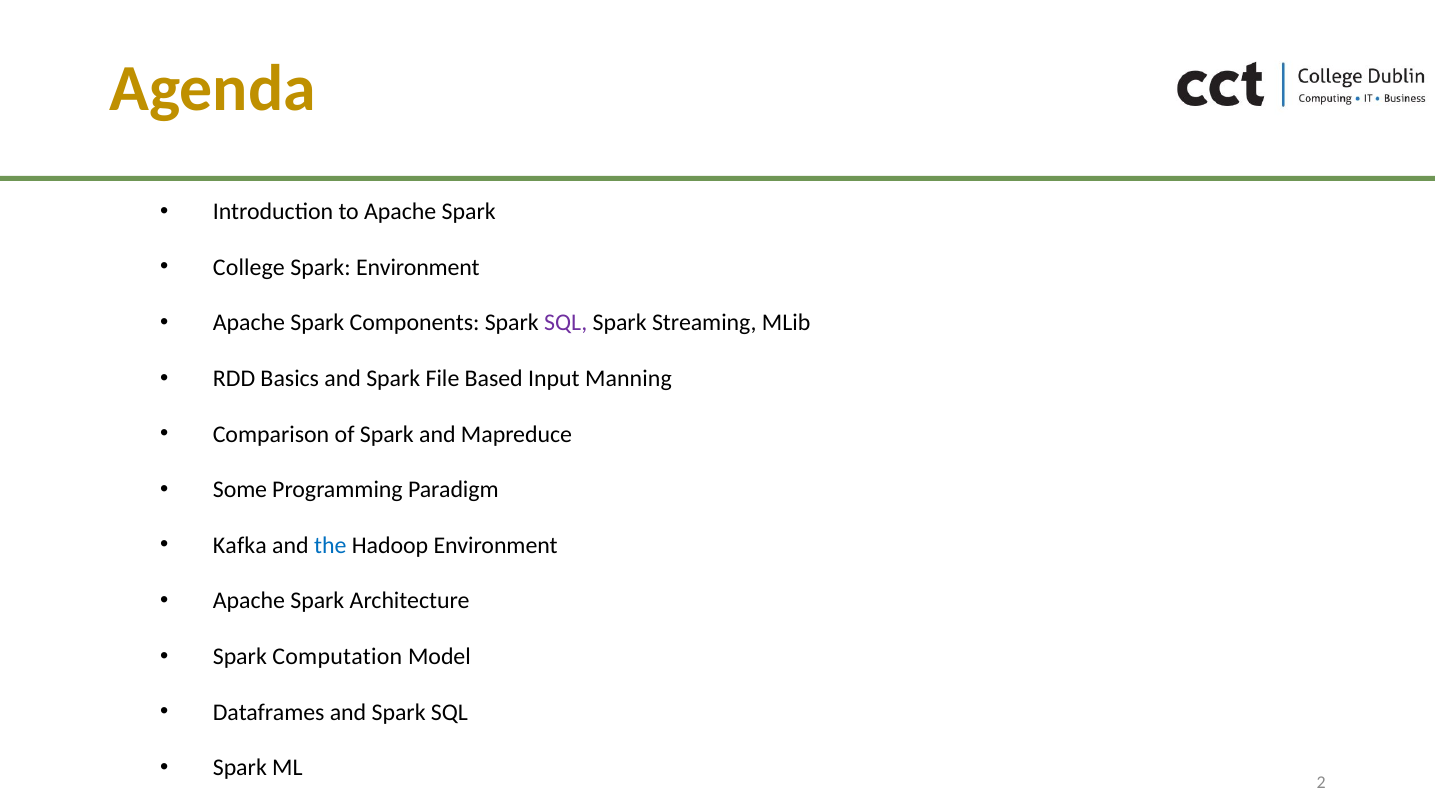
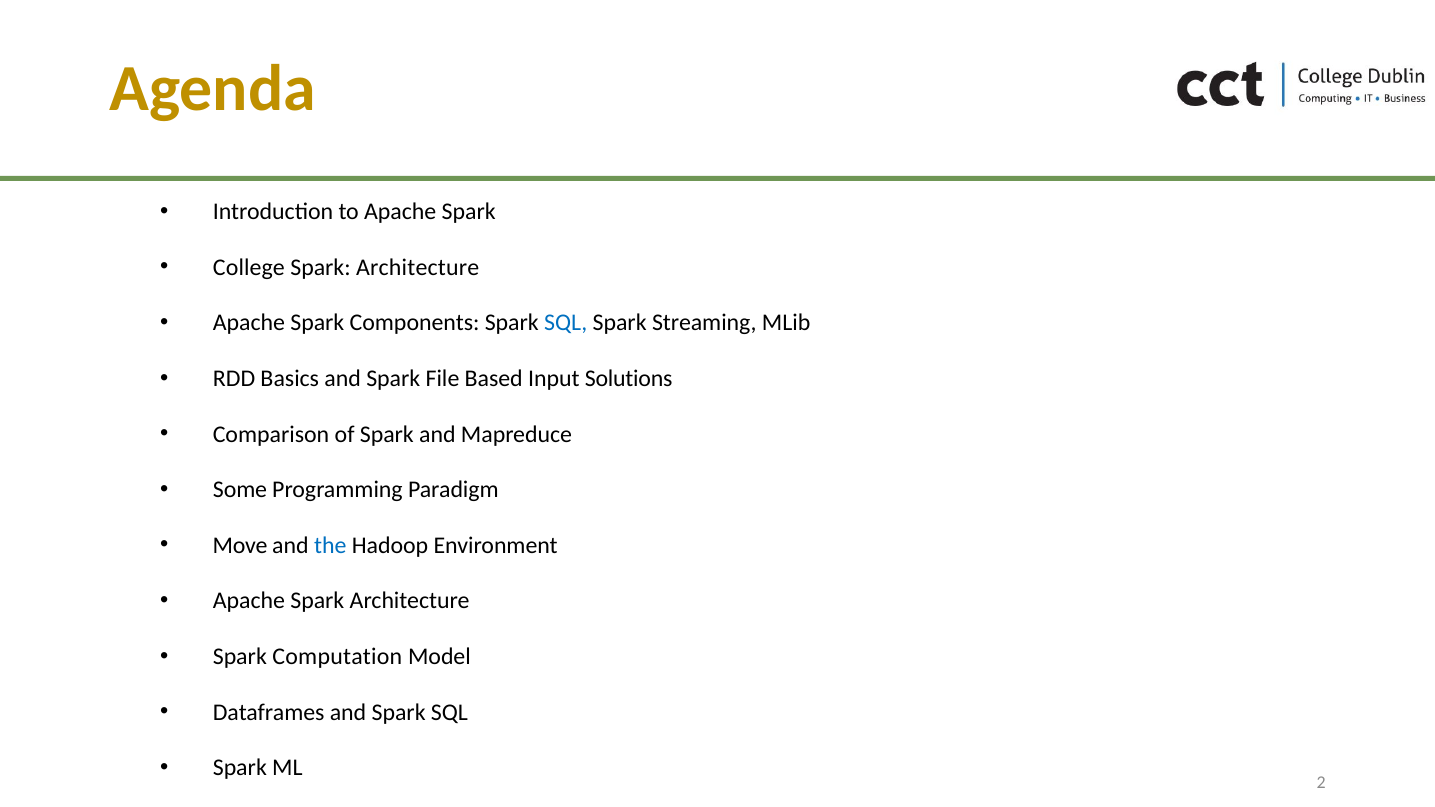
Environment at (418, 268): Environment -> Architecture
SQL at (566, 323) colour: purple -> blue
Manning: Manning -> Solutions
Kafka: Kafka -> Move
